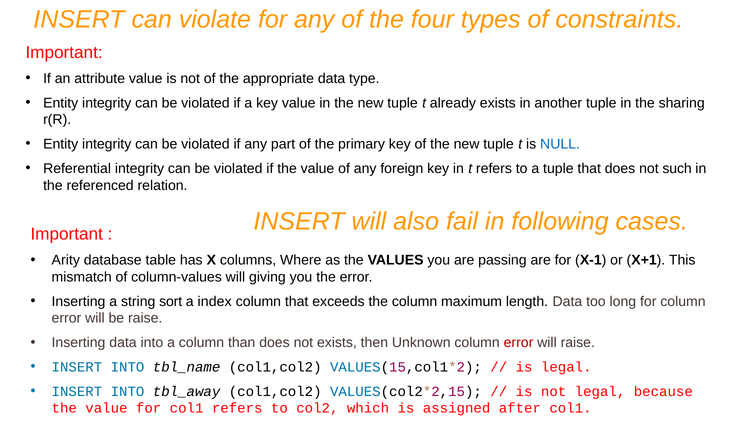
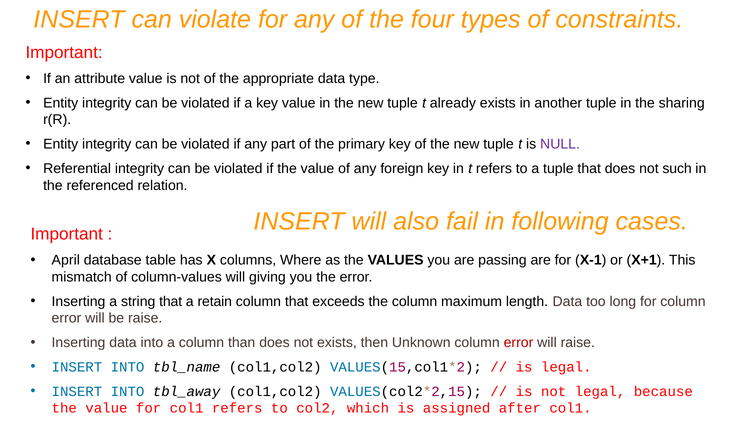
NULL colour: blue -> purple
Arity: Arity -> April
string sort: sort -> that
index: index -> retain
